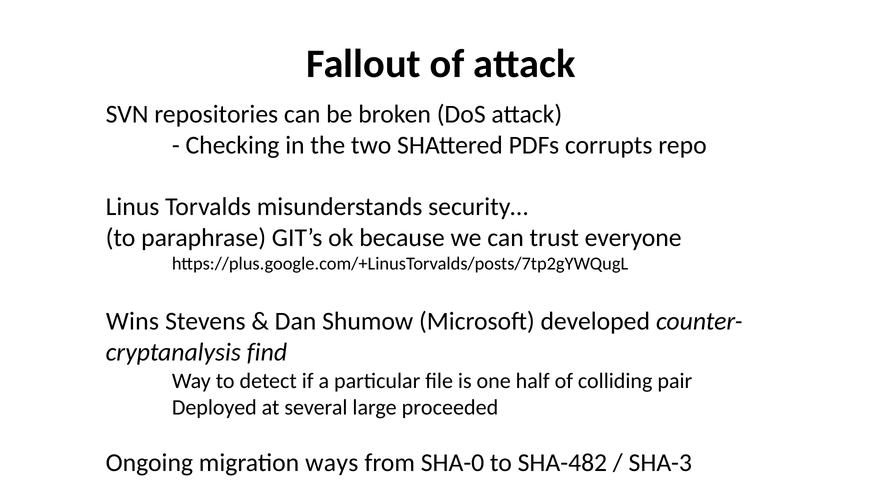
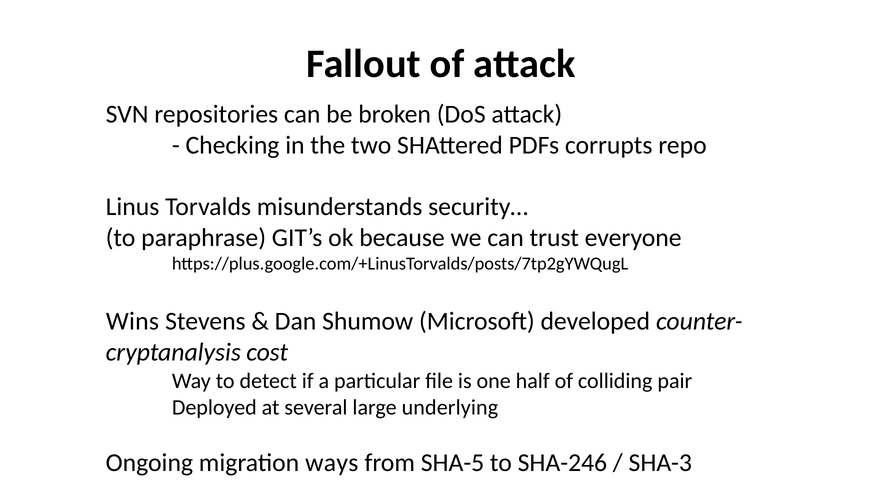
find: find -> cost
proceeded: proceeded -> underlying
SHA-0: SHA-0 -> SHA-5
SHA-482: SHA-482 -> SHA-246
